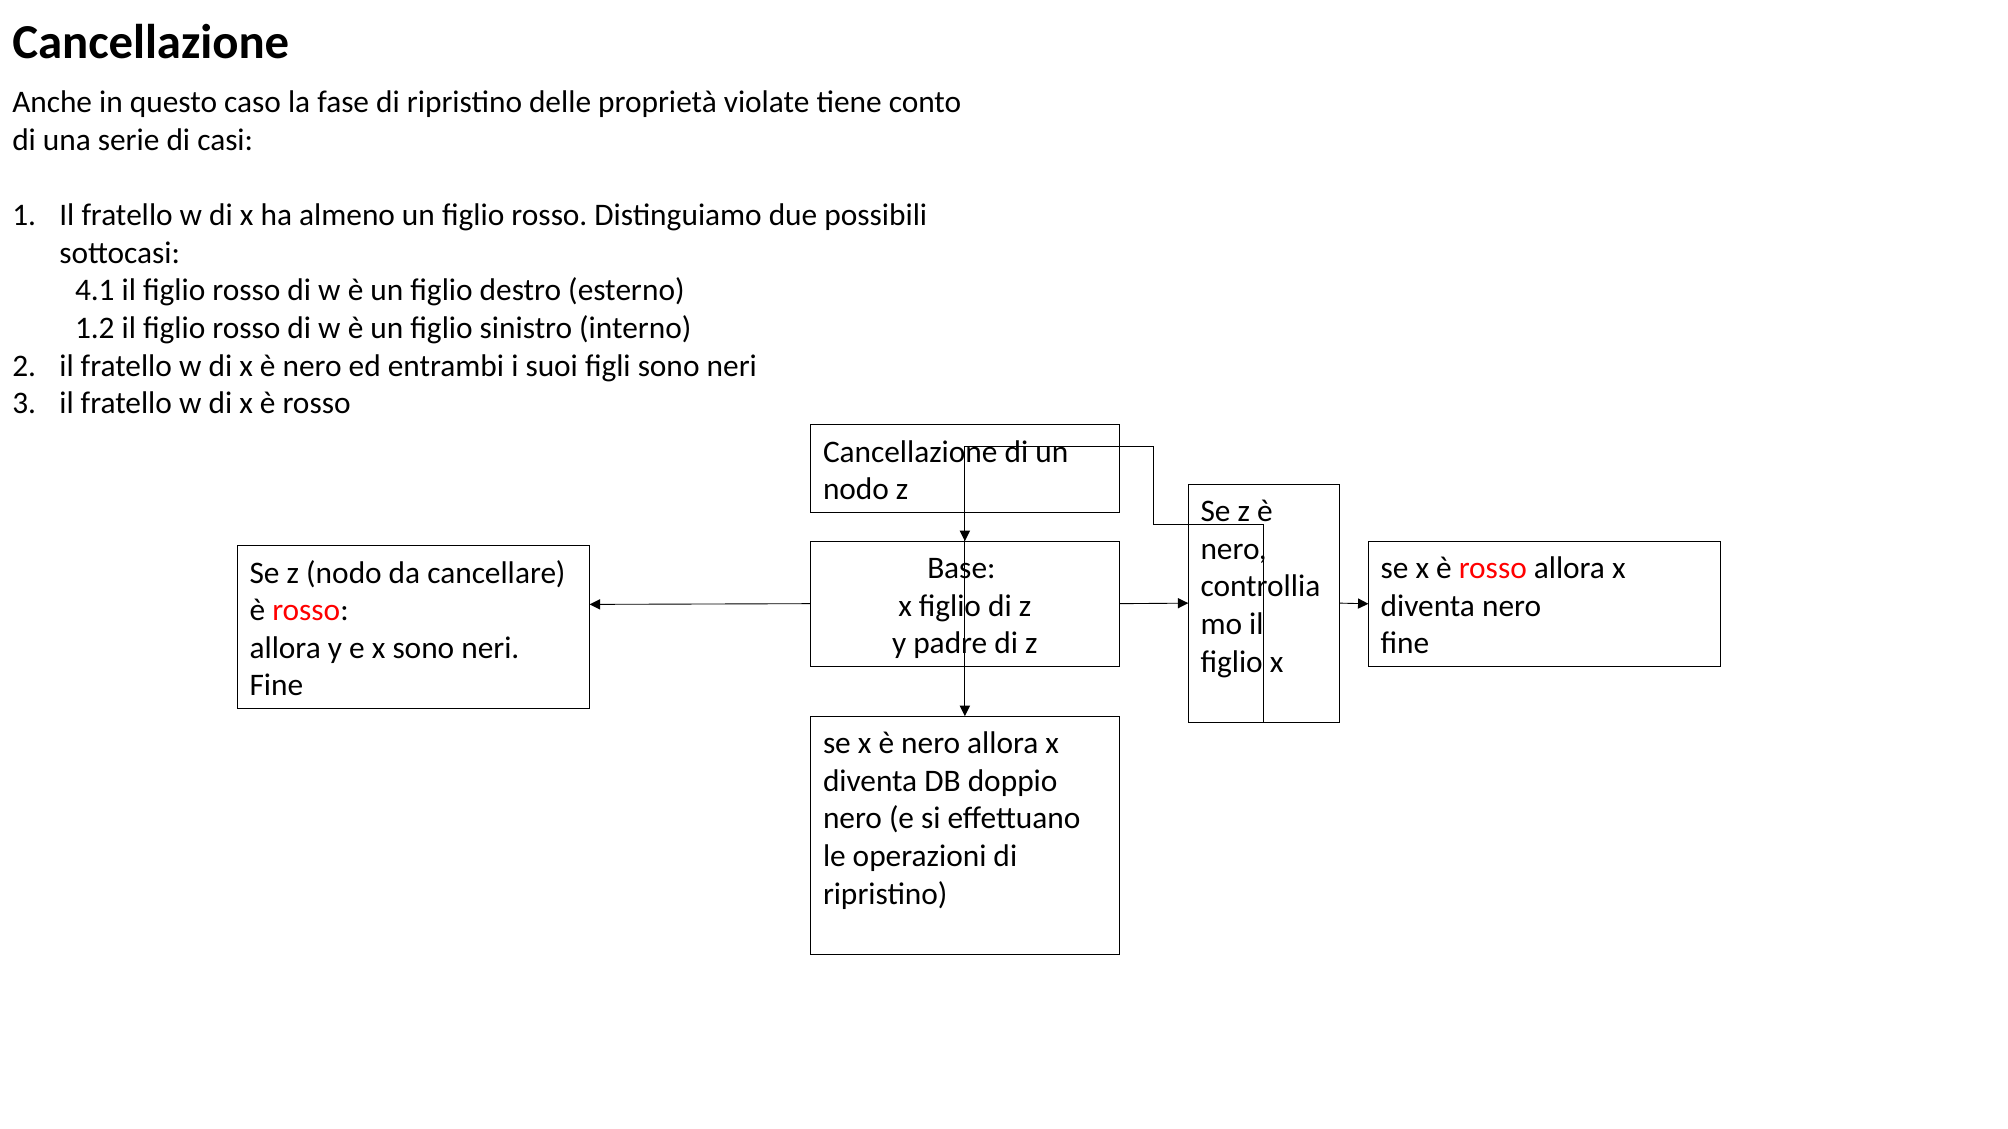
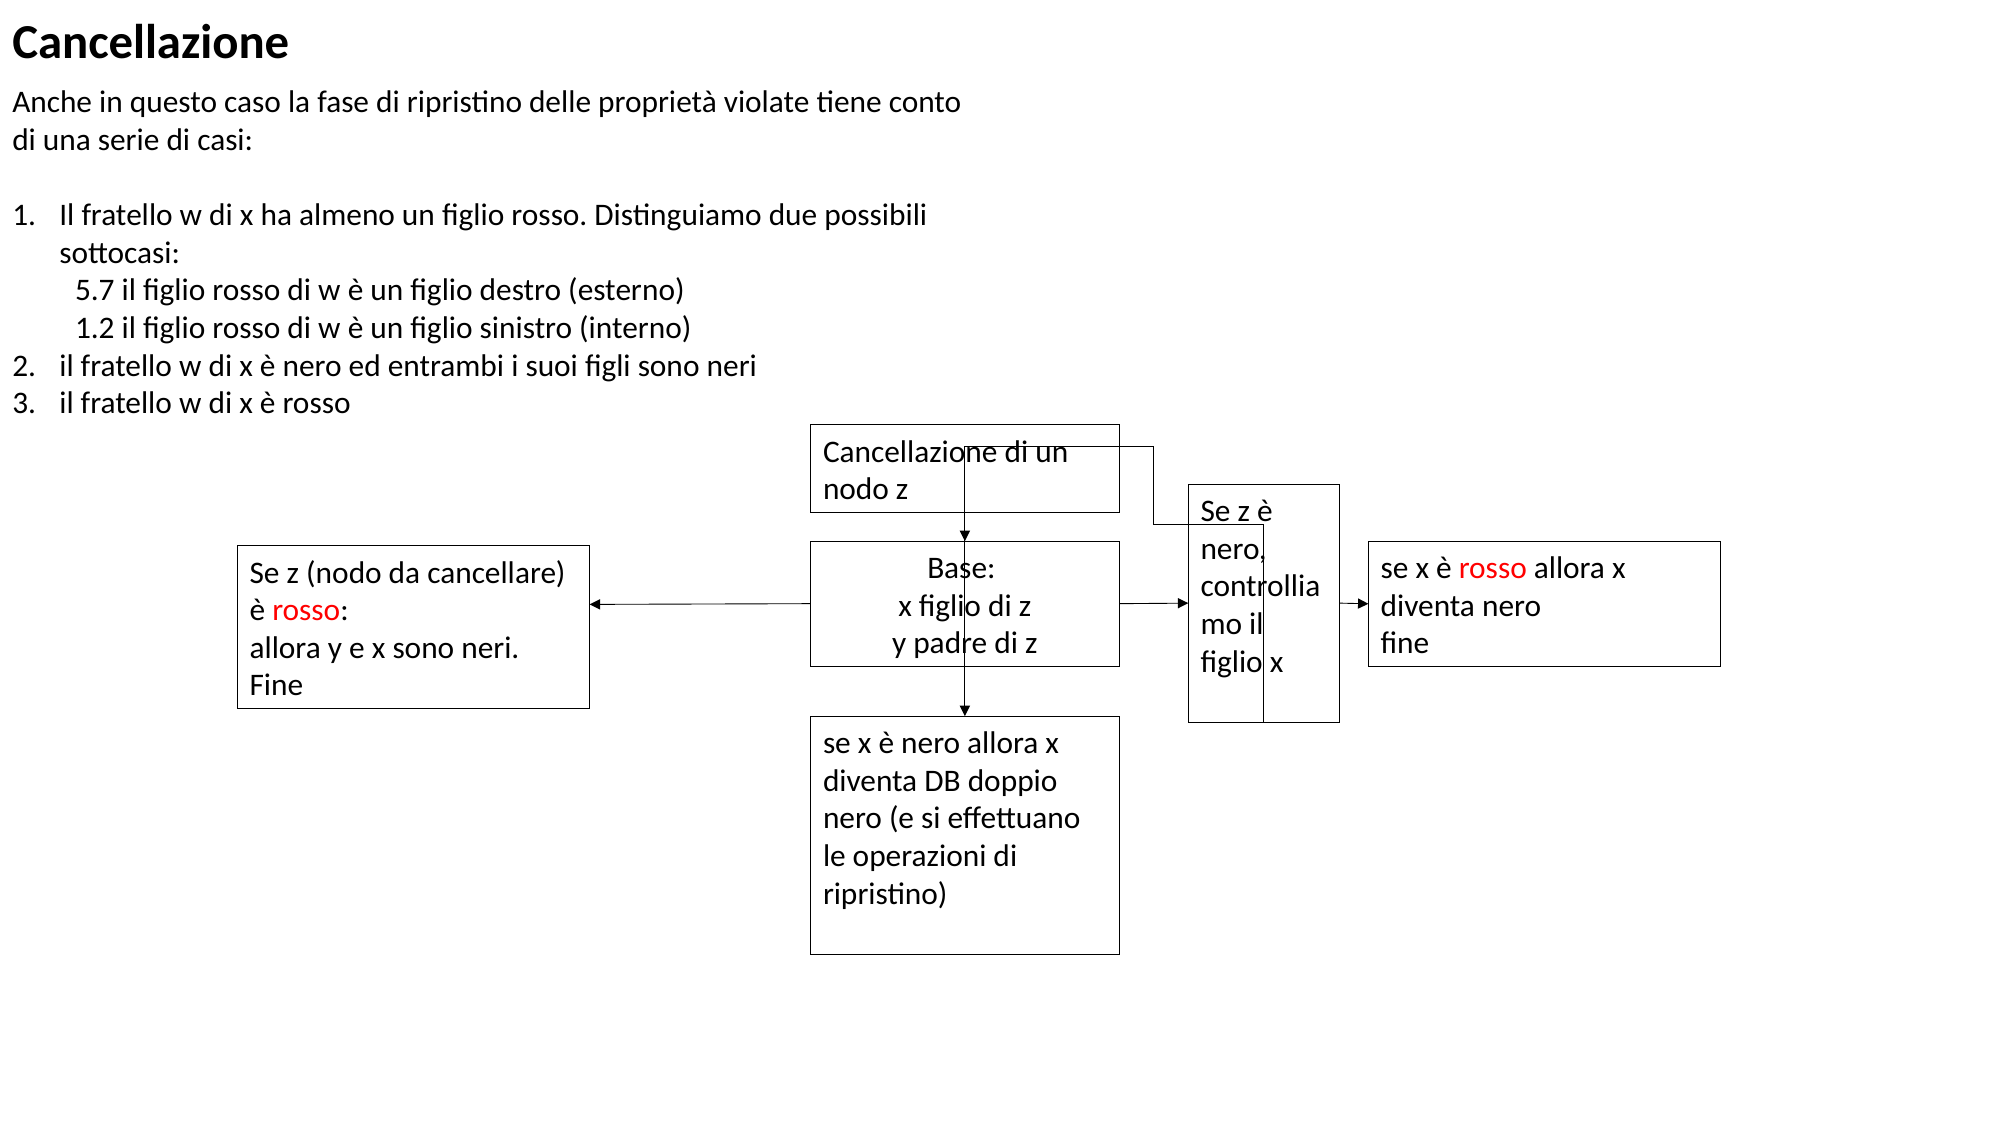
4.1: 4.1 -> 5.7
